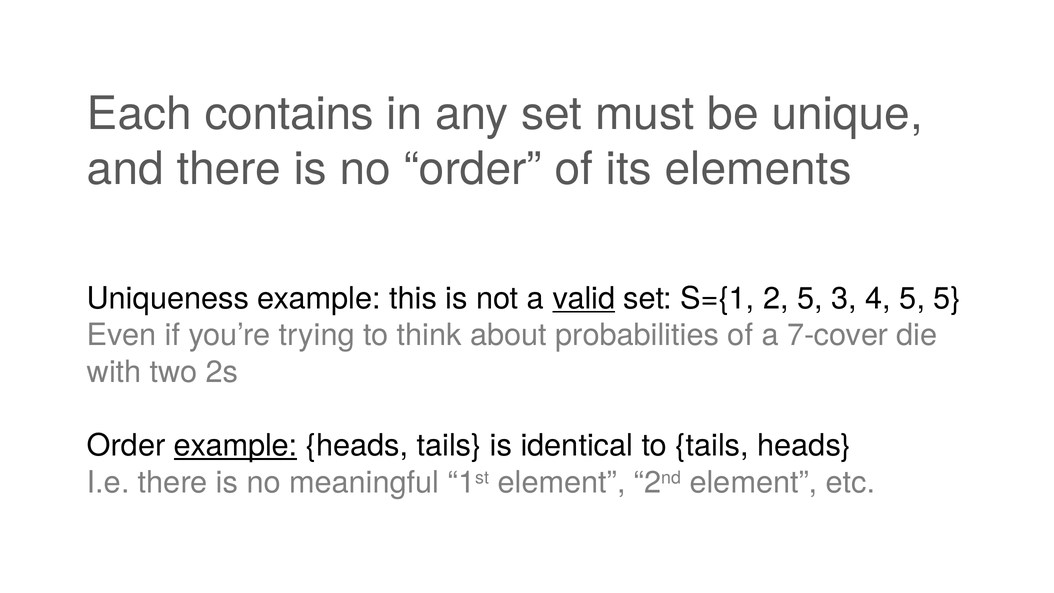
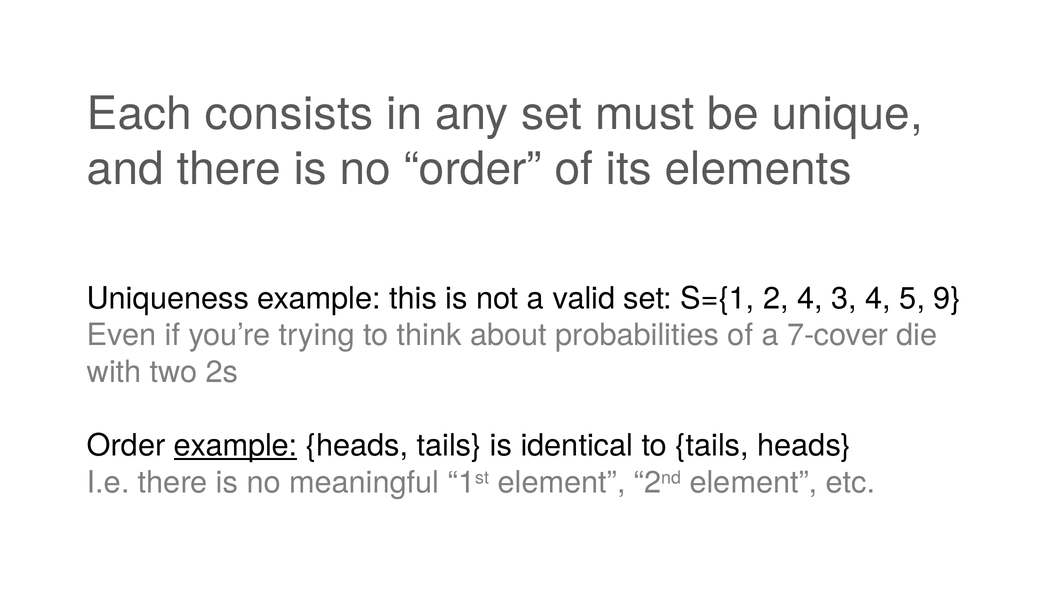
contains: contains -> consists
valid underline: present -> none
2 5: 5 -> 4
5 5: 5 -> 9
